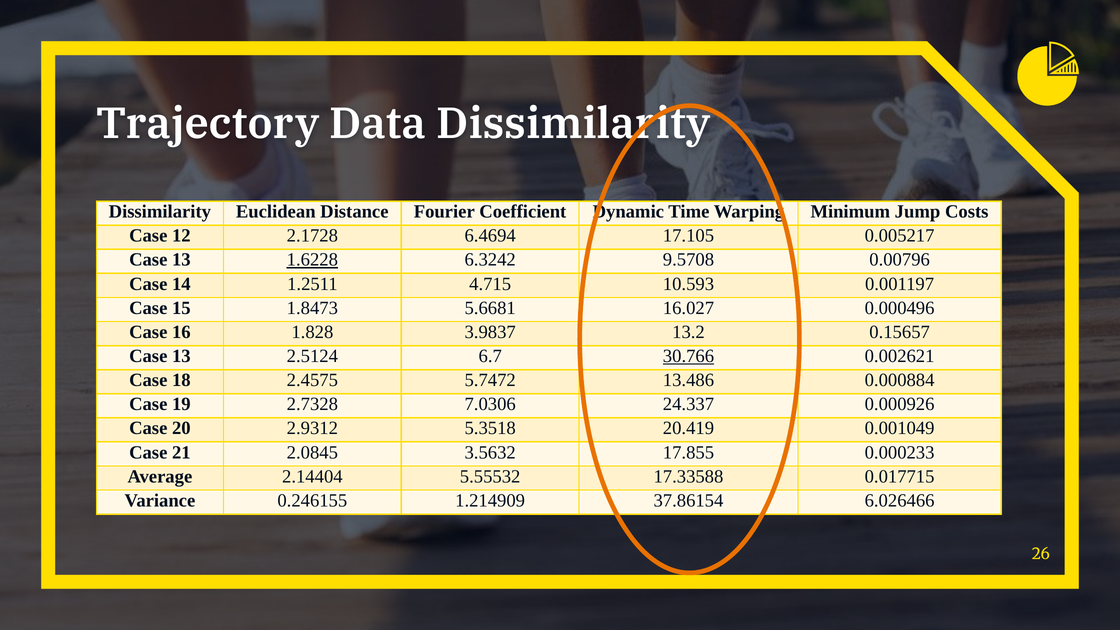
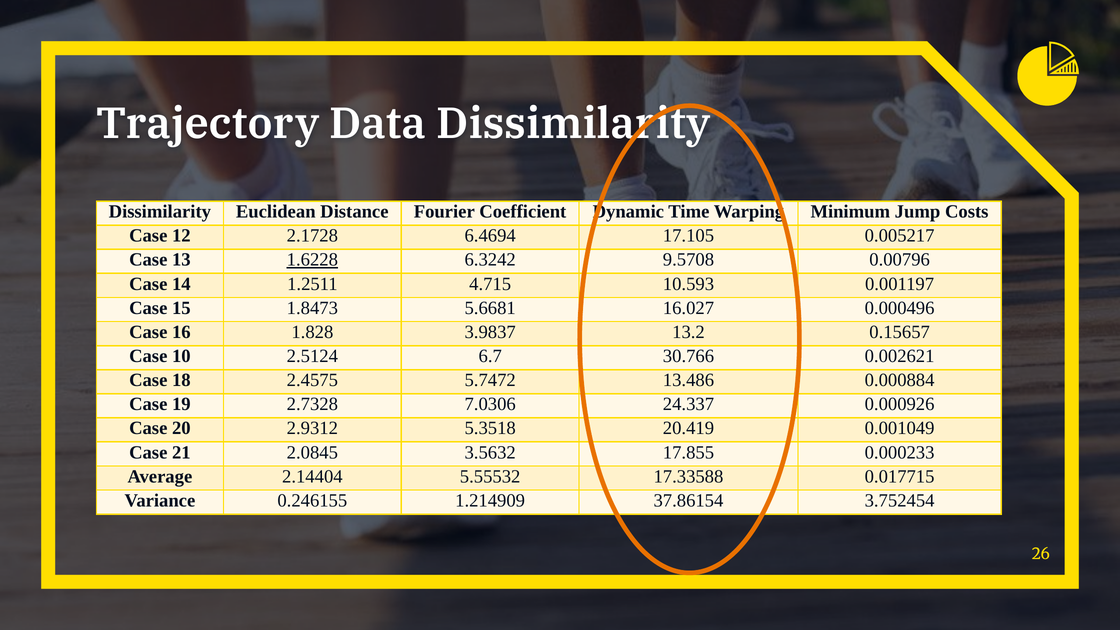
13 at (181, 356): 13 -> 10
30.766 underline: present -> none
6.026466: 6.026466 -> 3.752454
